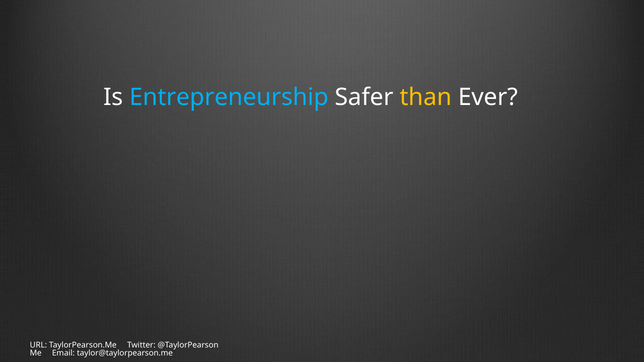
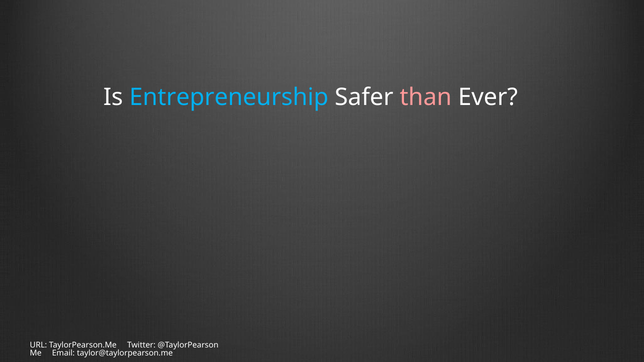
than colour: yellow -> pink
